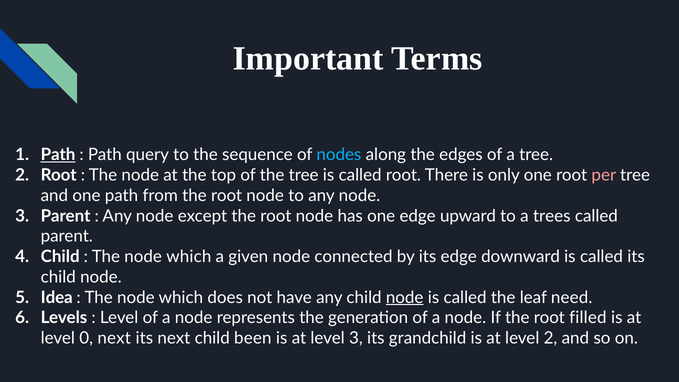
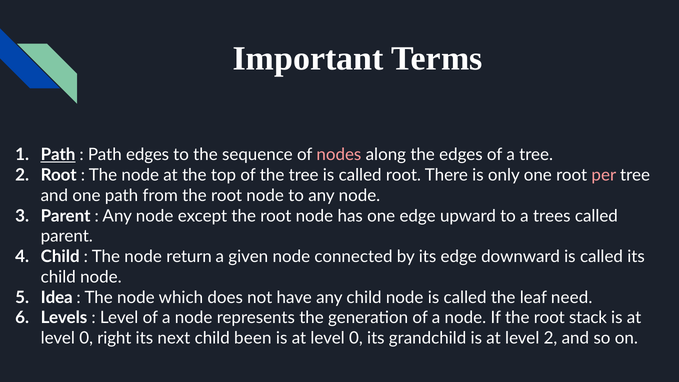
Path query: query -> edges
nodes colour: light blue -> pink
which at (189, 257): which -> return
node at (405, 297) underline: present -> none
filled: filled -> stack
0 next: next -> right
3 at (356, 338): 3 -> 0
